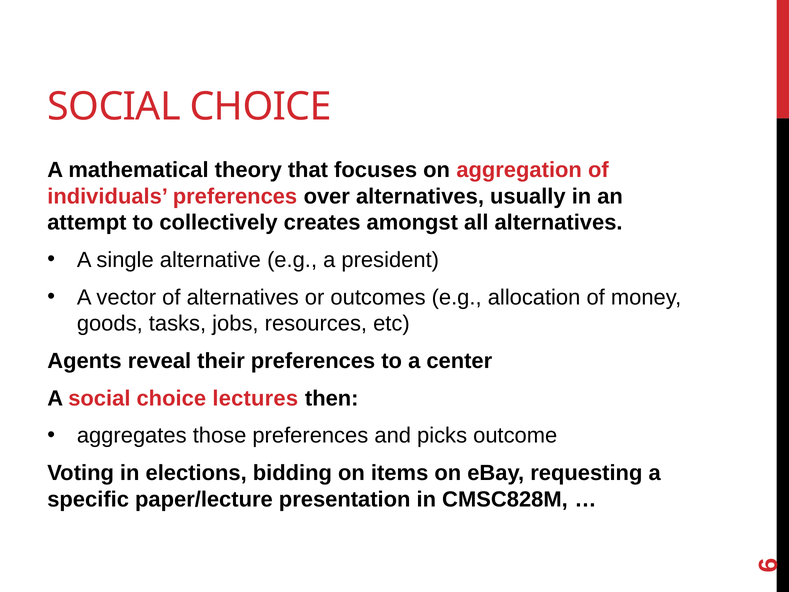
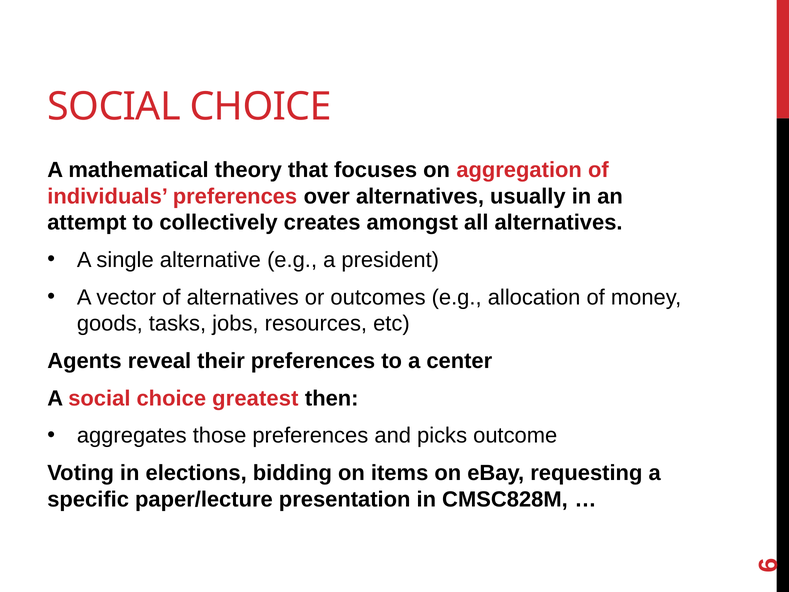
lectures: lectures -> greatest
